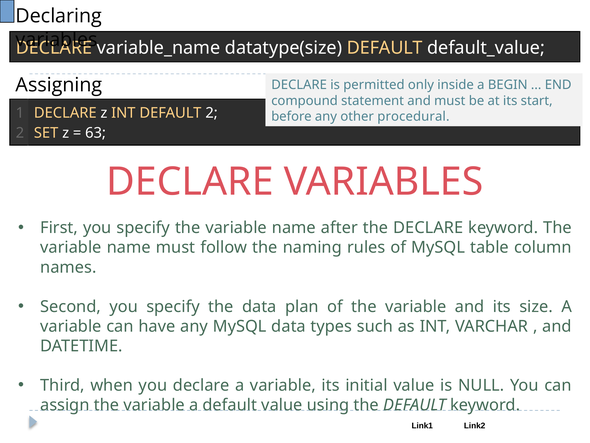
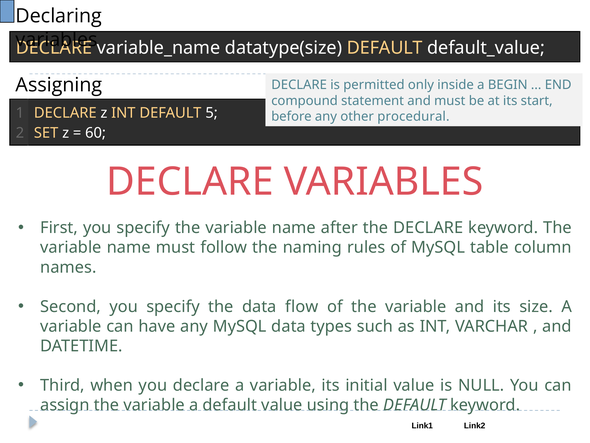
DEFAULT 2: 2 -> 5
63: 63 -> 60
plan: plan -> flow
